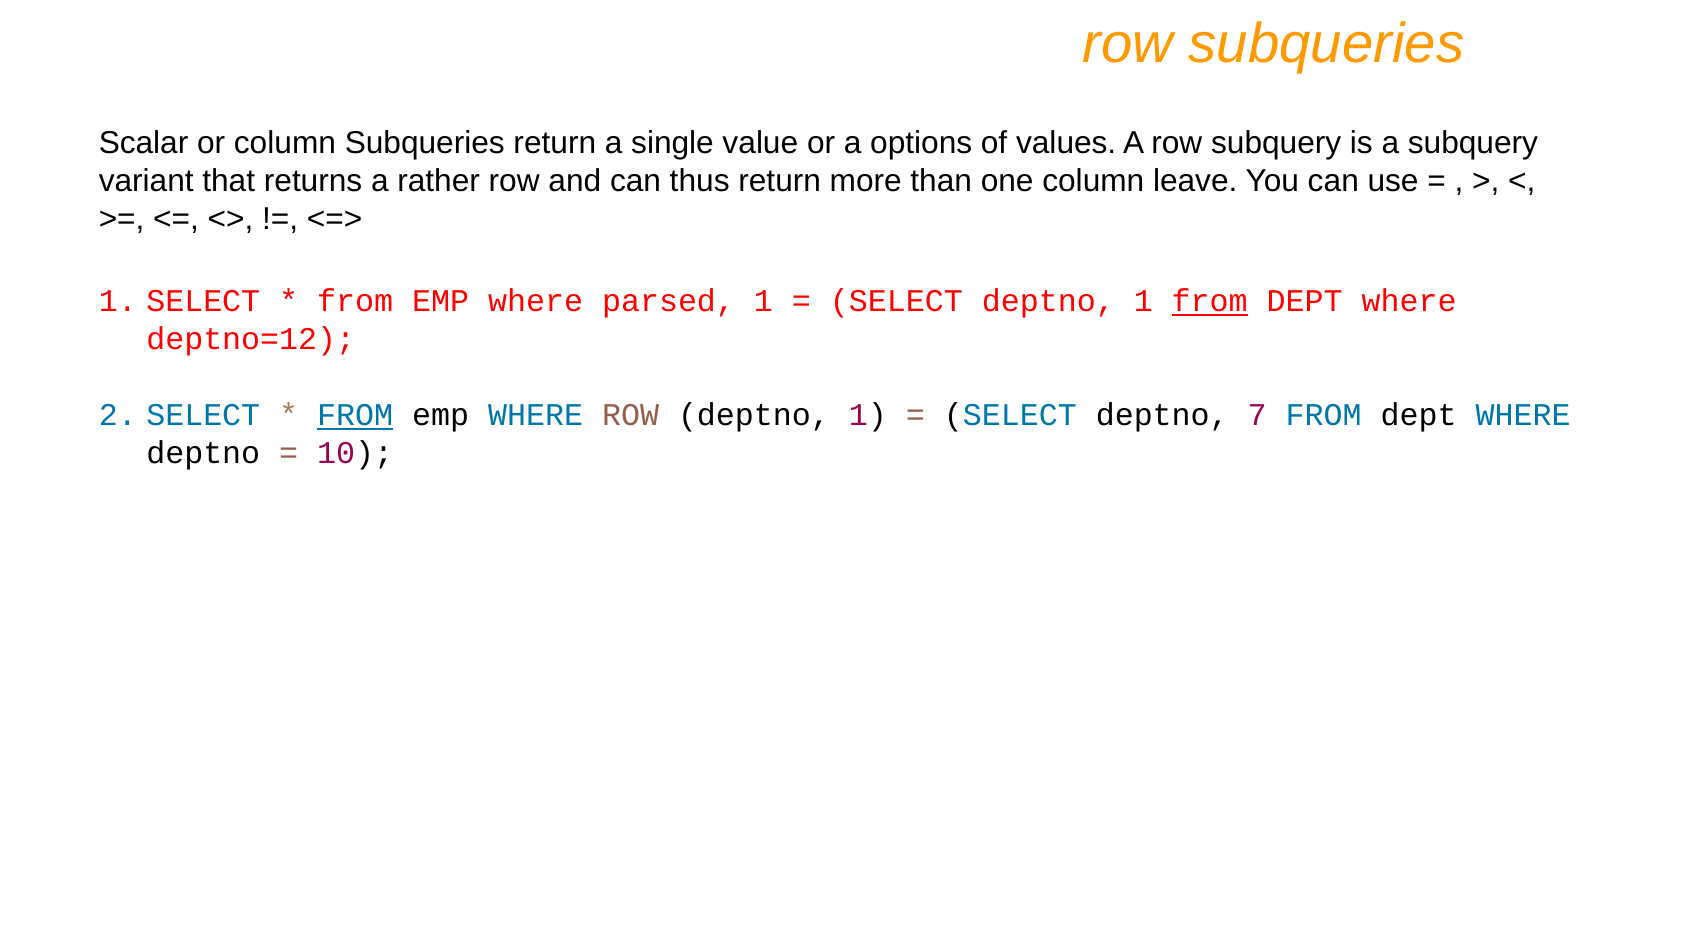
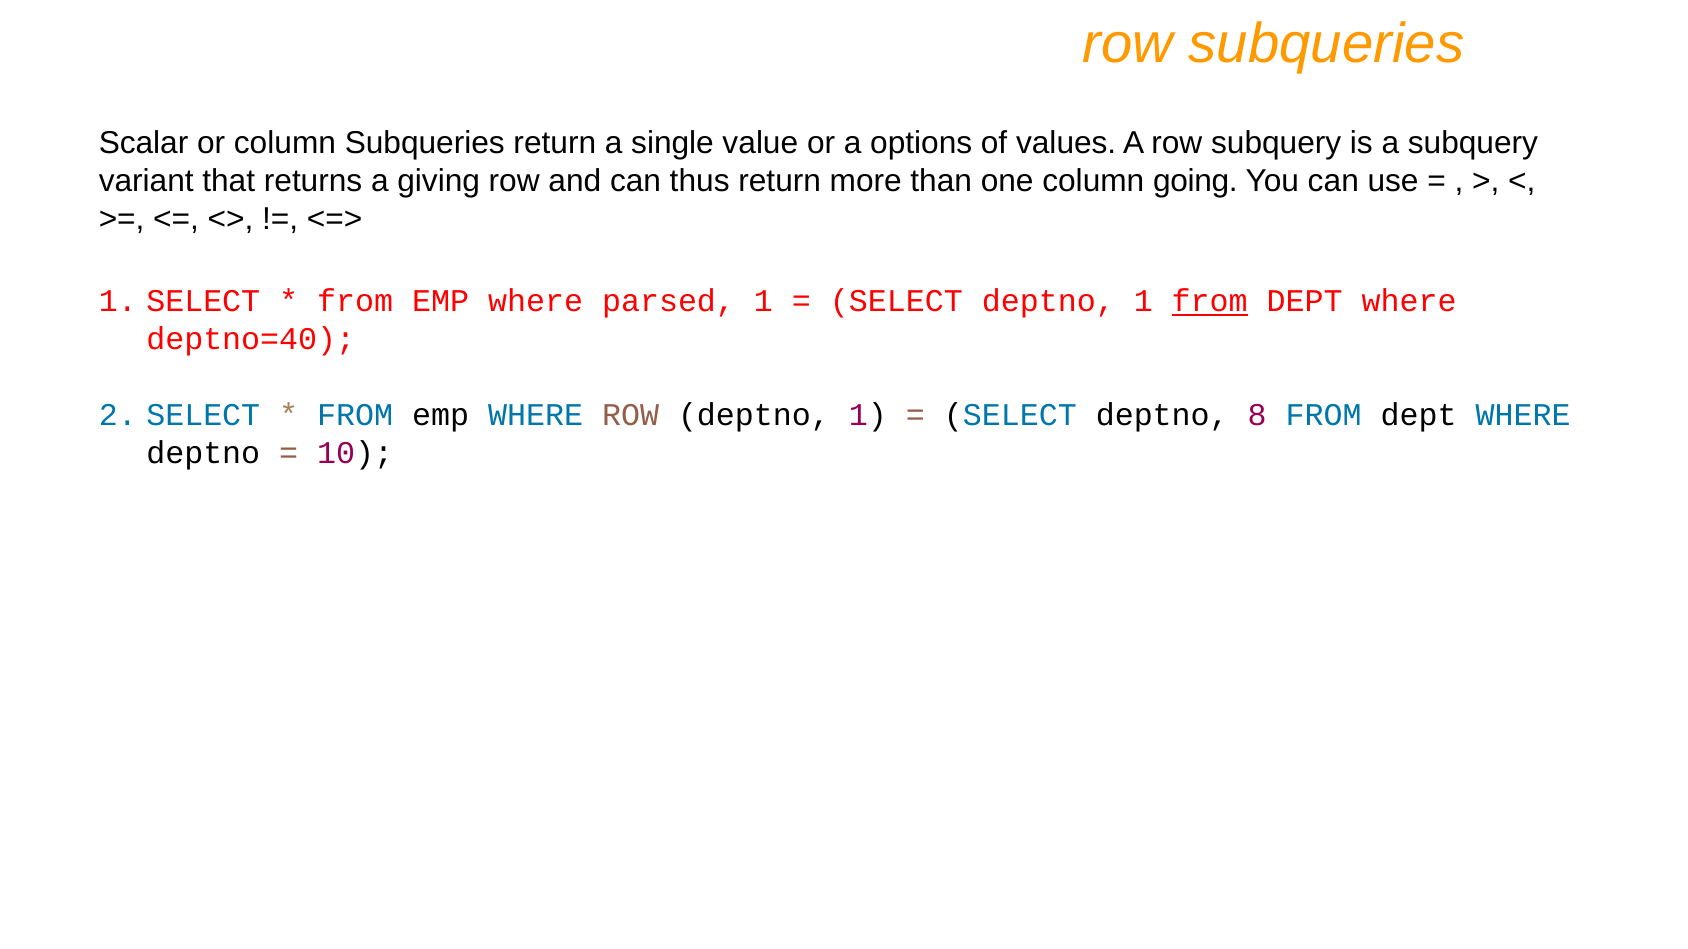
rather: rather -> giving
leave: leave -> going
deptno=12: deptno=12 -> deptno=40
FROM at (355, 416) underline: present -> none
7: 7 -> 8
